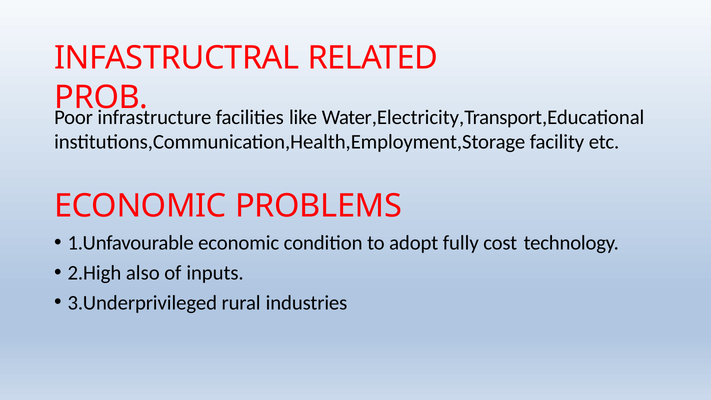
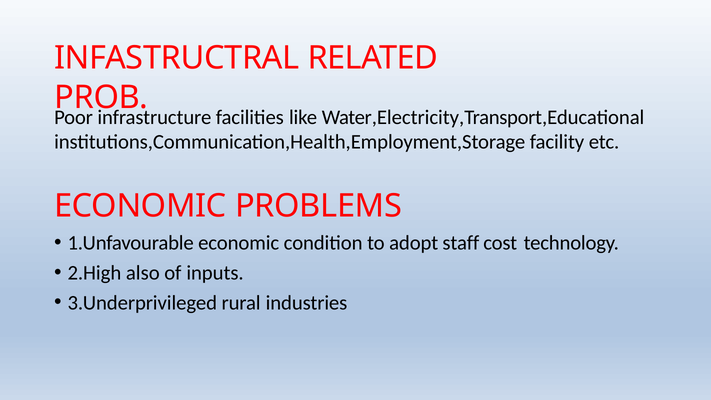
fully: fully -> staff
